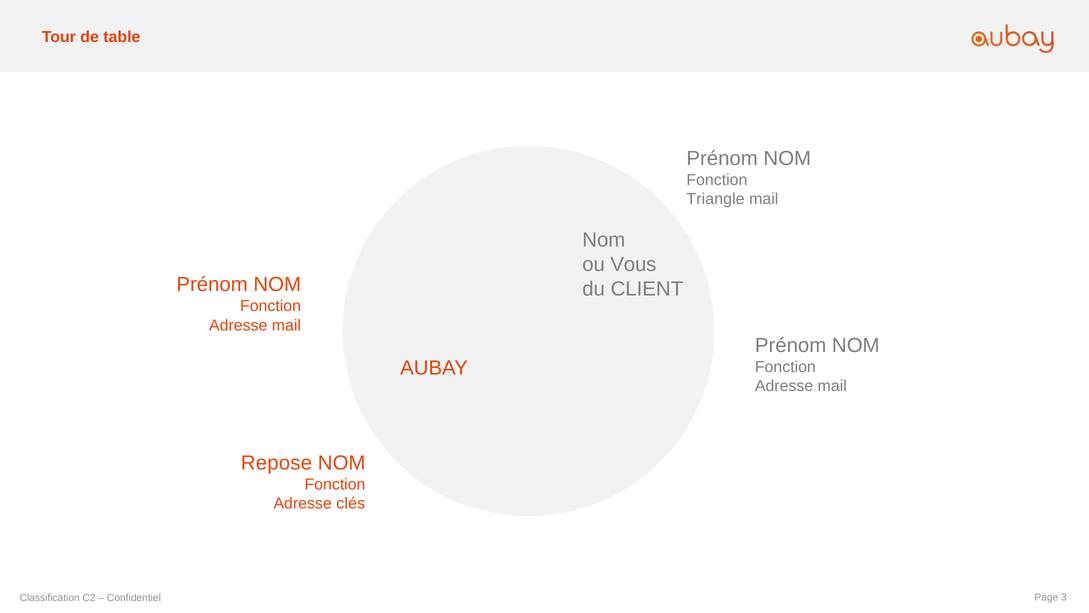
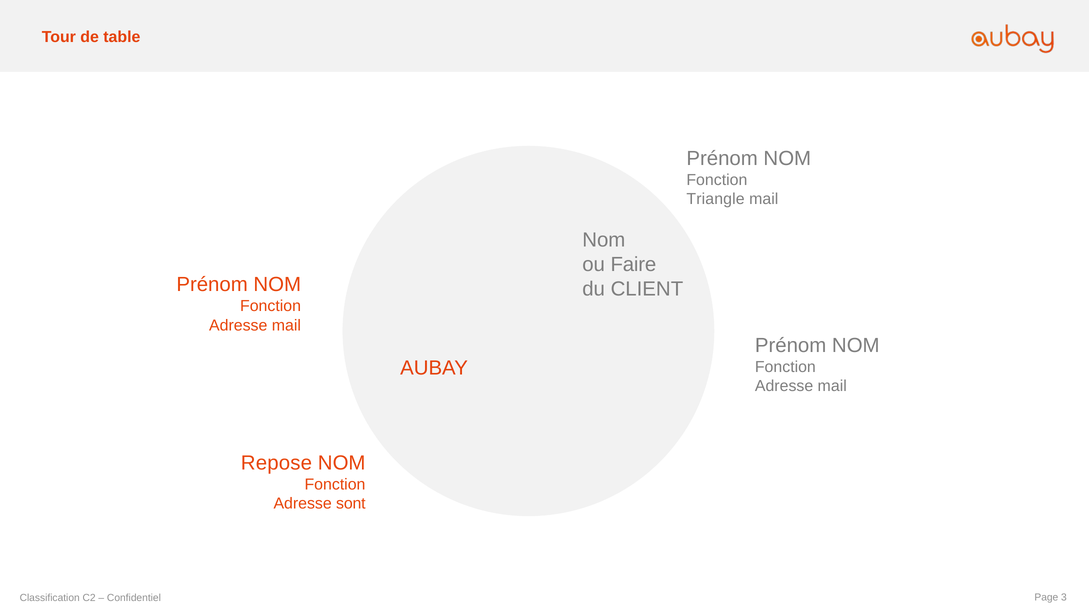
Vous: Vous -> Faire
clés: clés -> sont
